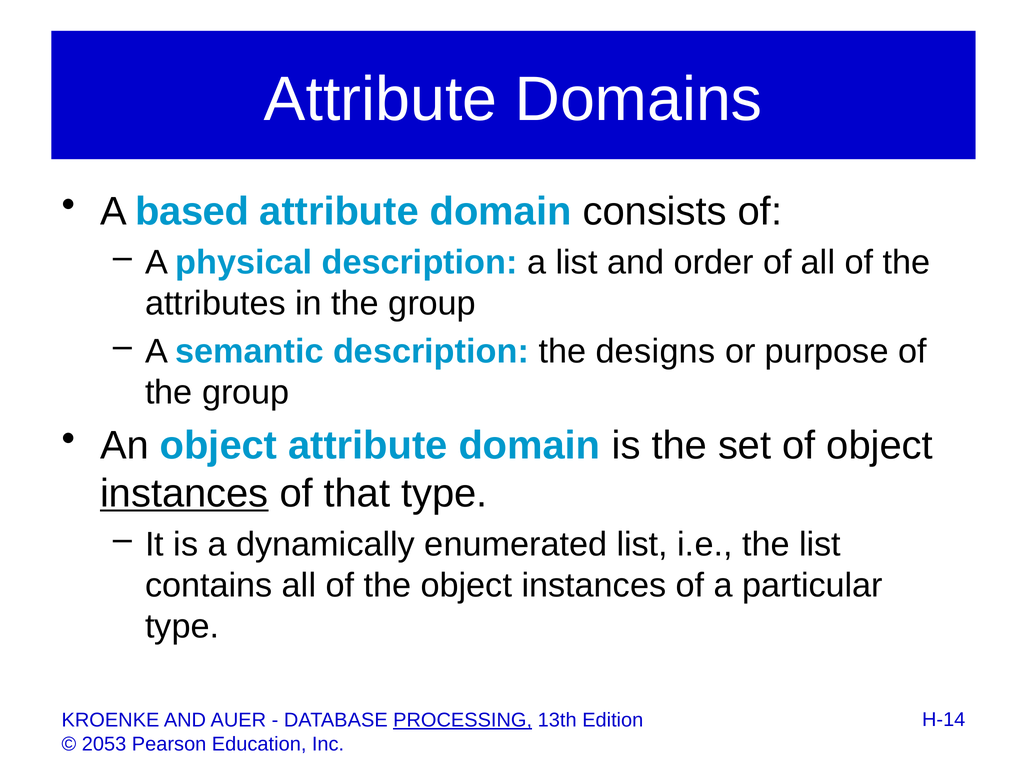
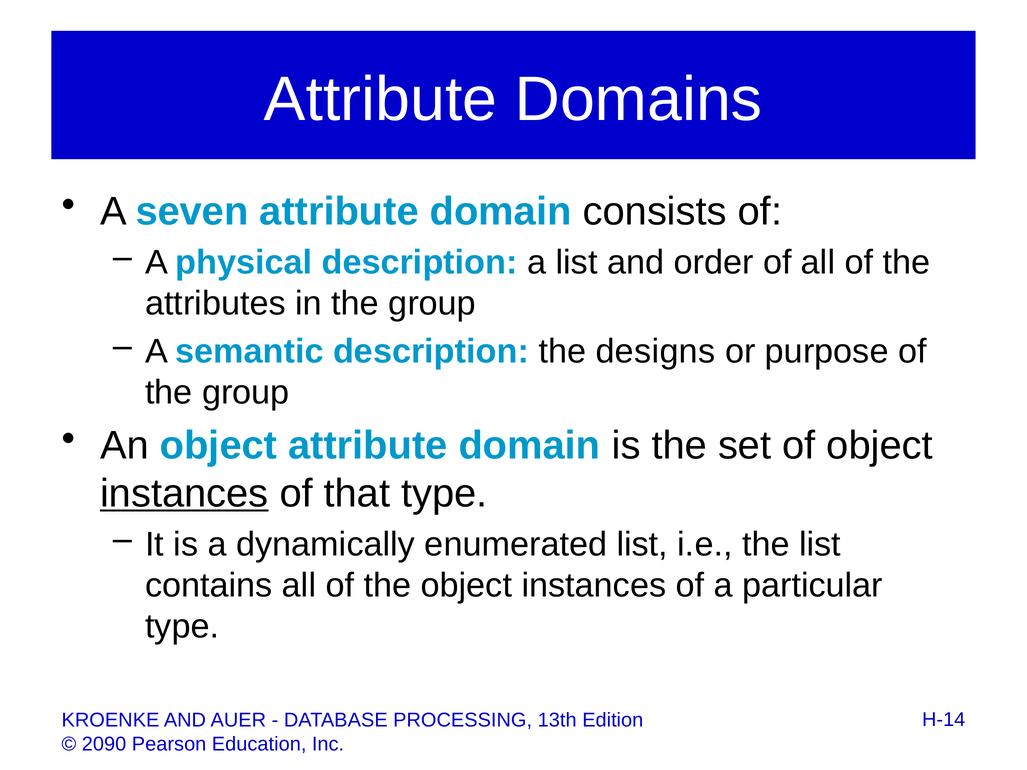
based: based -> seven
PROCESSING underline: present -> none
2053: 2053 -> 2090
